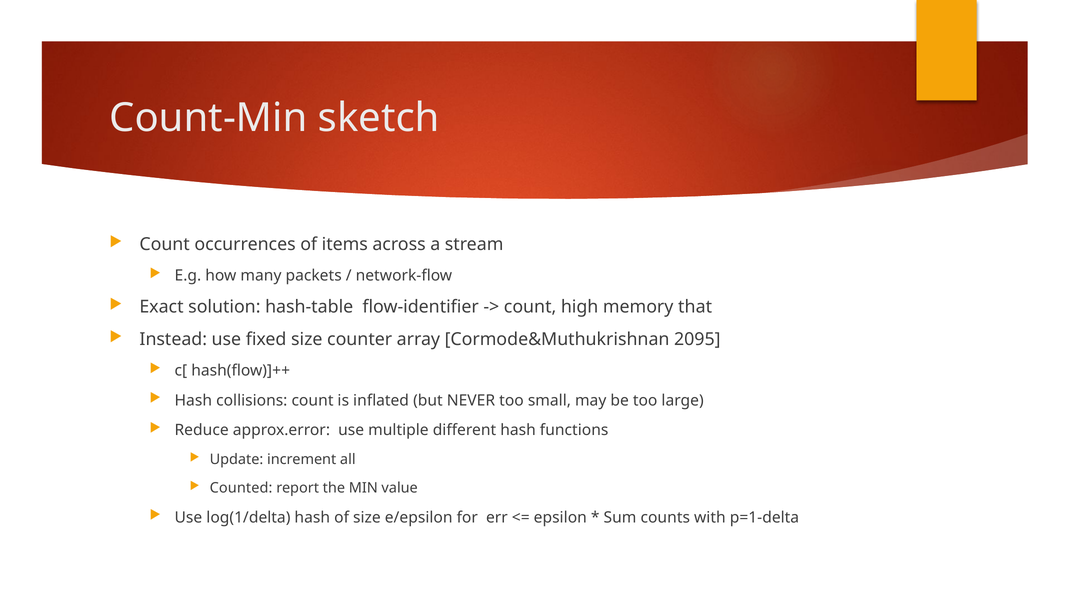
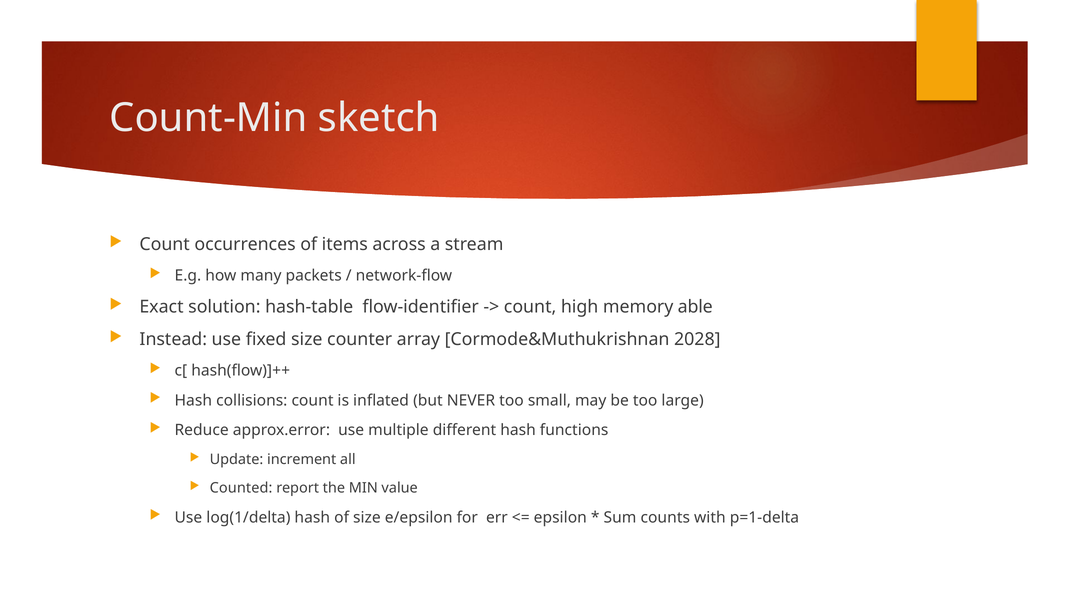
that: that -> able
2095: 2095 -> 2028
